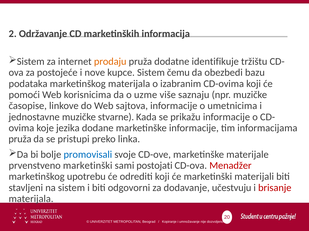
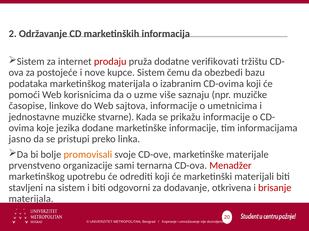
prodaju colour: orange -> red
identifikuje: identifikuje -> verifikovati
pruža at (20, 140): pruža -> jasno
promovisali colour: blue -> orange
prvenstveno marketinški: marketinški -> organizacije
postojati: postojati -> ternarna
učestvuju: učestvuju -> otkrivena
